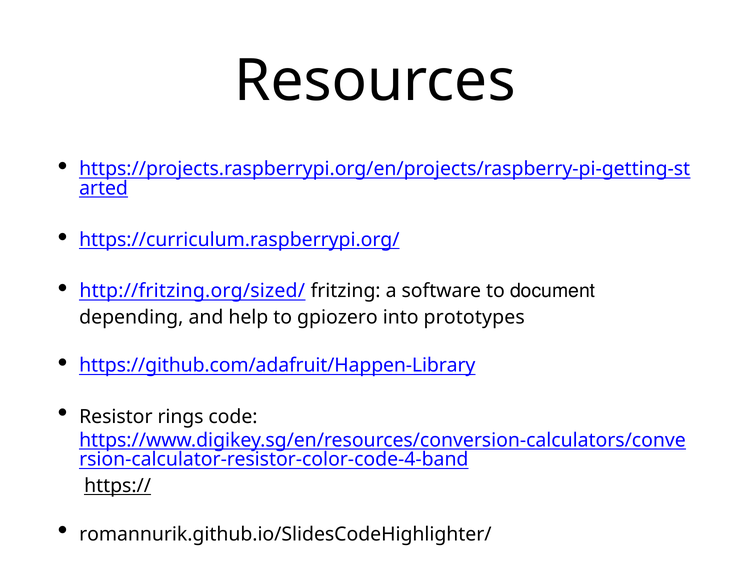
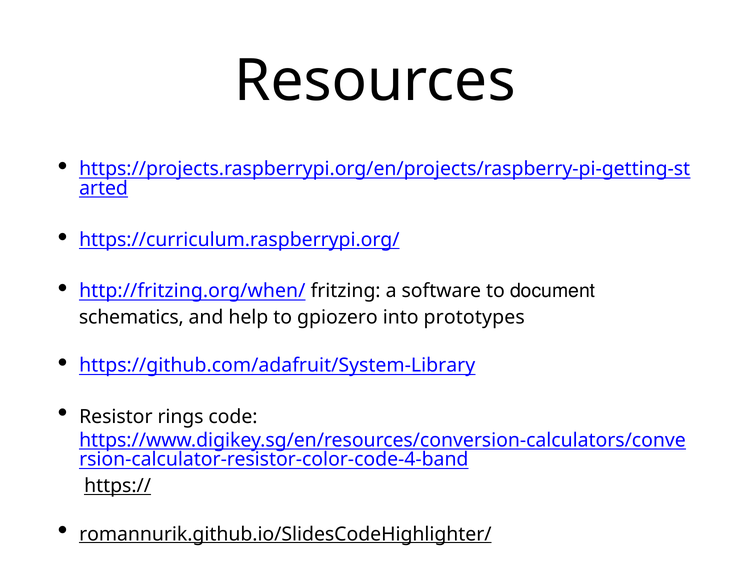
http://fritzing.org/sized/: http://fritzing.org/sized/ -> http://fritzing.org/when/
depending: depending -> schematics
https://github.com/adafruit/Happen-Library: https://github.com/adafruit/Happen-Library -> https://github.com/adafruit/System-Library
romannurik.github.io/SlidesCodeHighlighter/ underline: none -> present
